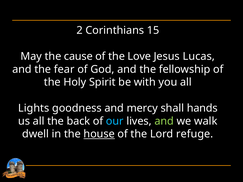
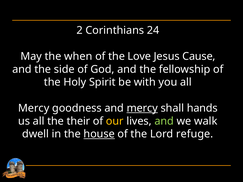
15: 15 -> 24
cause: cause -> when
Lucas: Lucas -> Cause
fear: fear -> side
Lights at (34, 108): Lights -> Mercy
mercy at (142, 108) underline: none -> present
back: back -> their
our colour: light blue -> yellow
